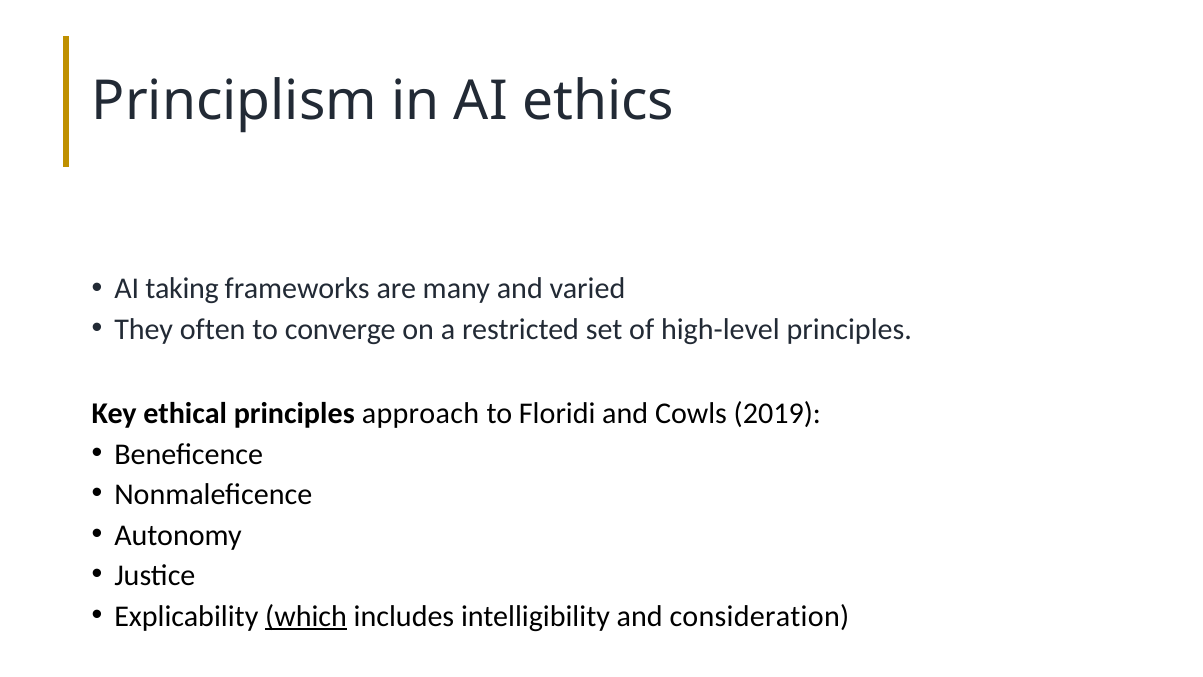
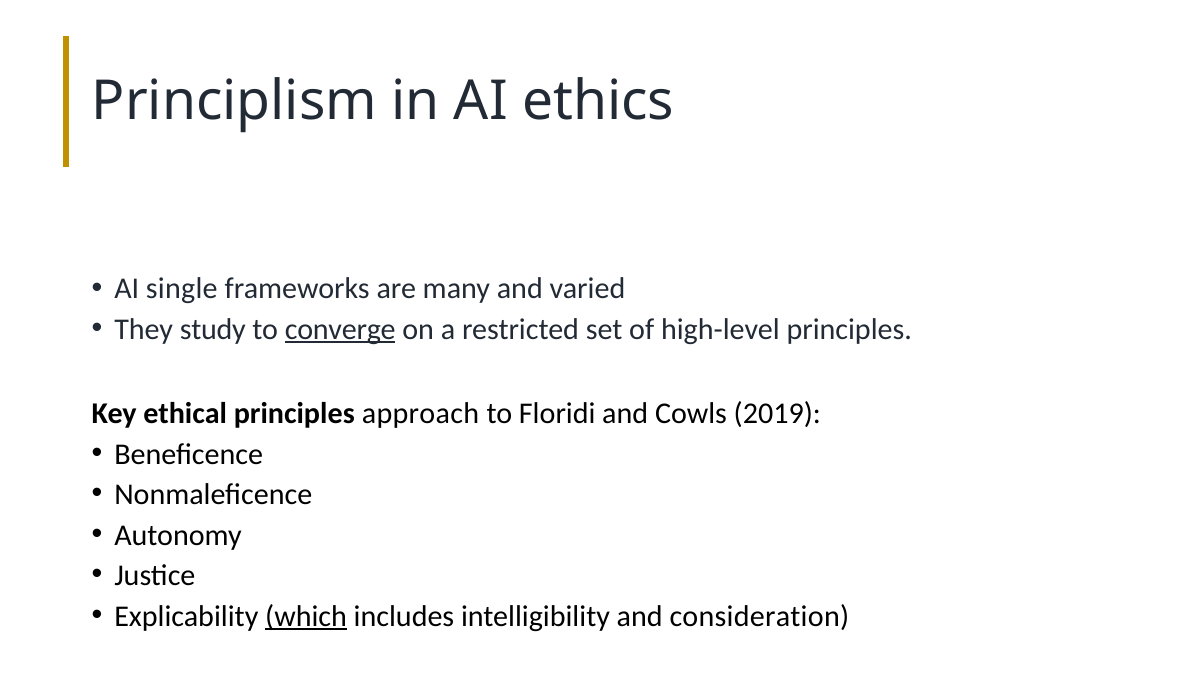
taking: taking -> single
often: often -> study
converge underline: none -> present
